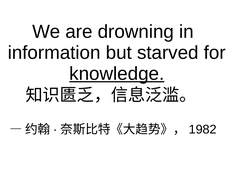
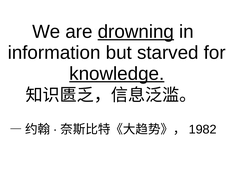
drowning underline: none -> present
